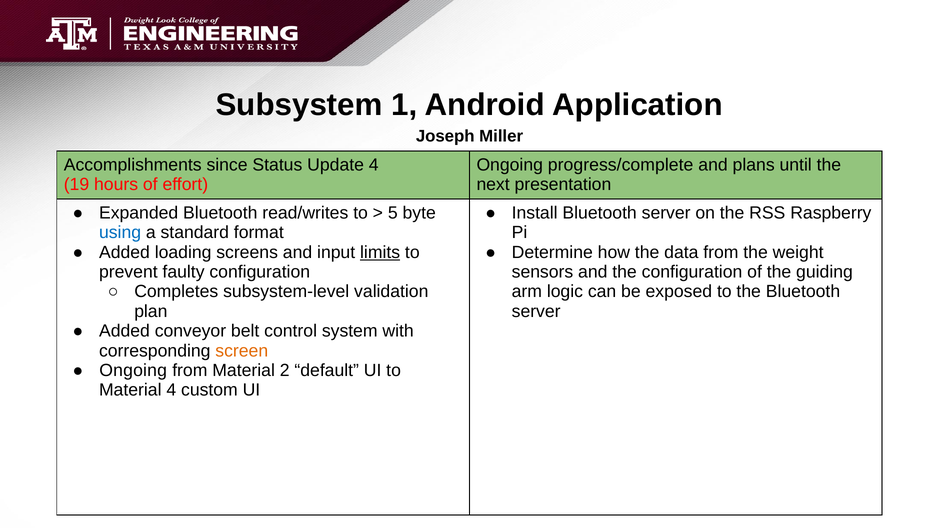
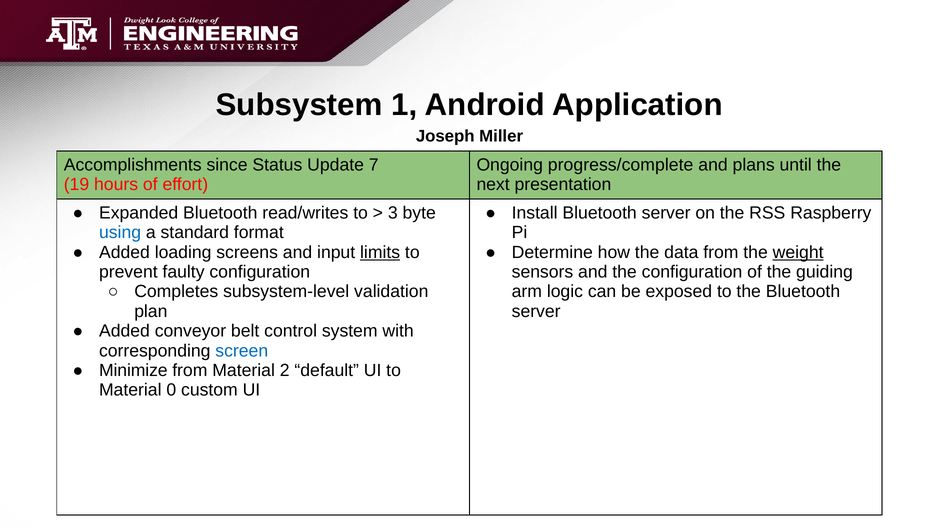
Update 4: 4 -> 7
5: 5 -> 3
weight underline: none -> present
screen colour: orange -> blue
Ongoing at (133, 371): Ongoing -> Minimize
Material 4: 4 -> 0
